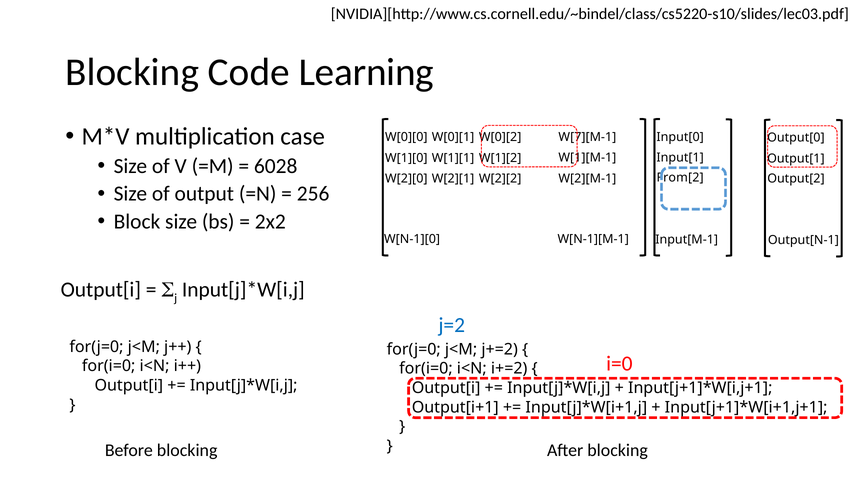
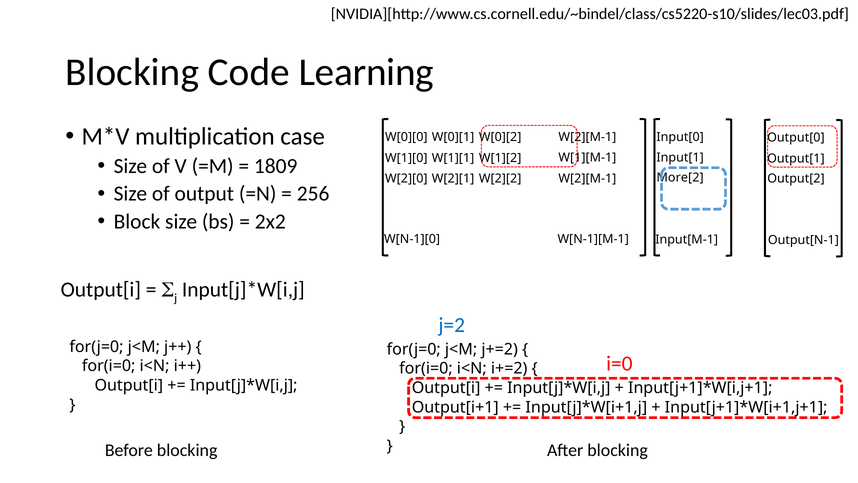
W[0][2 W[7][M-1: W[7][M-1 -> W[2][M-1
6028: 6028 -> 1809
From[2: From[2 -> More[2
